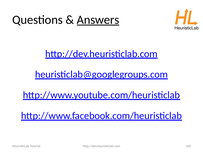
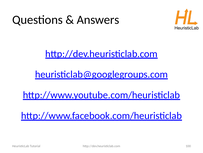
Answers underline: present -> none
